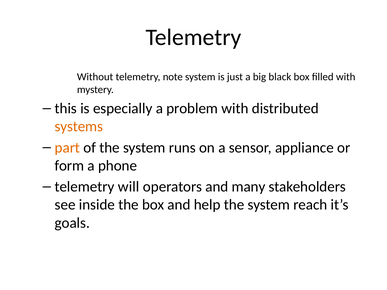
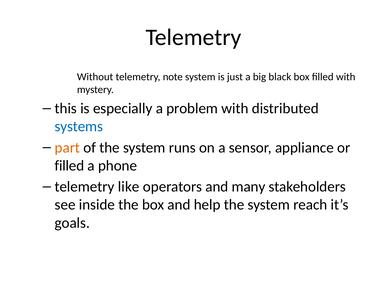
systems colour: orange -> blue
form at (69, 166): form -> filled
will: will -> like
